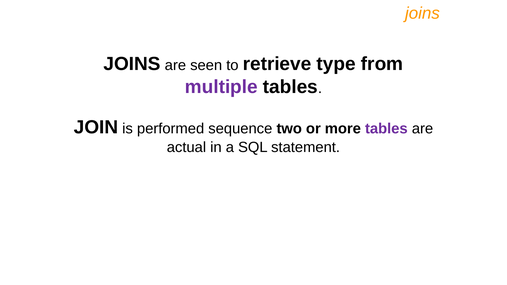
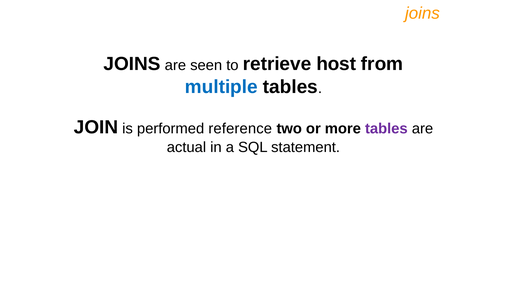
type: type -> host
multiple colour: purple -> blue
sequence: sequence -> reference
